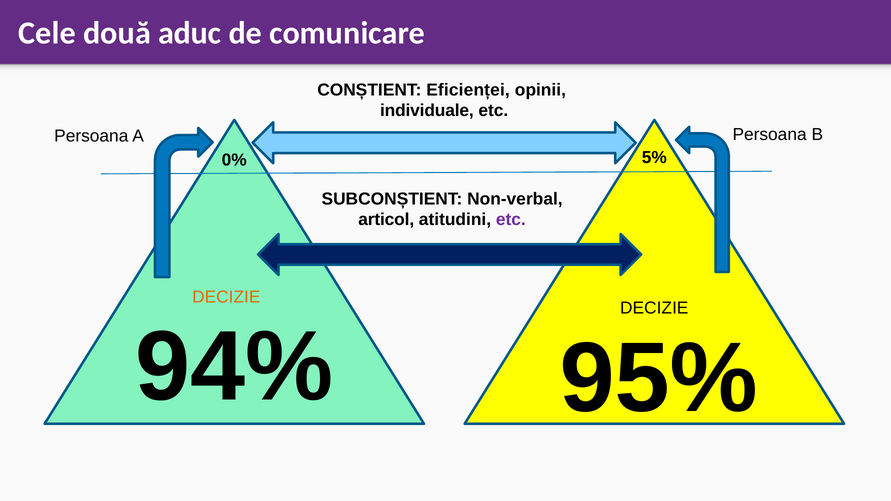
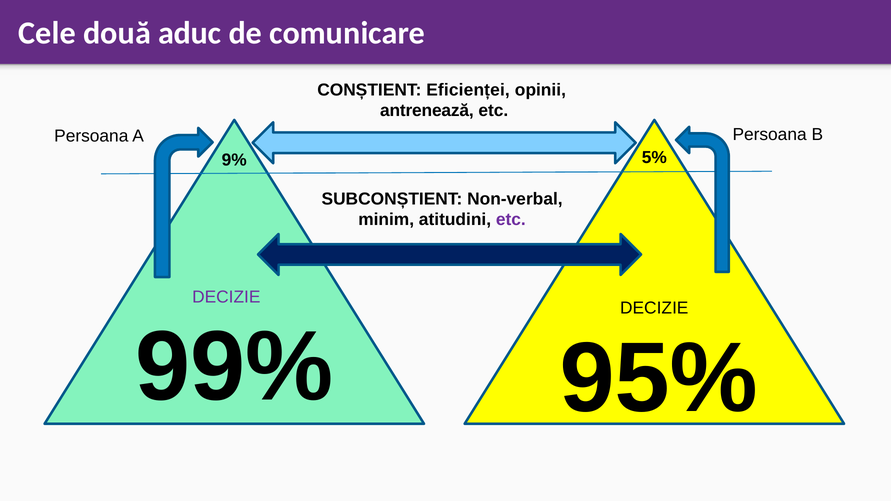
individuale: individuale -> antrenează
0%: 0% -> 9%
articol: articol -> minim
DECIZIE at (226, 297) colour: orange -> purple
94%: 94% -> 99%
